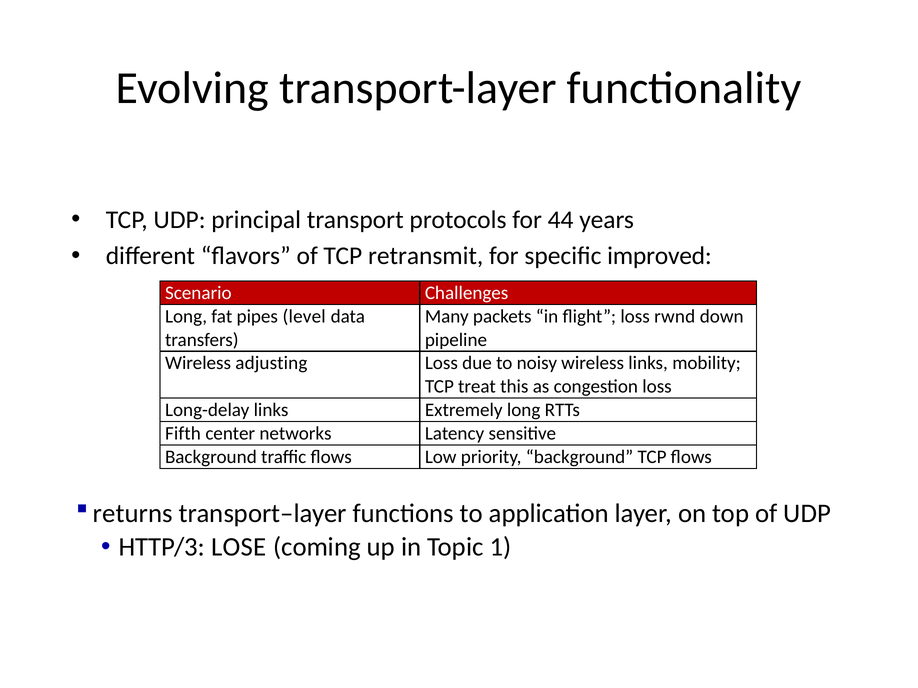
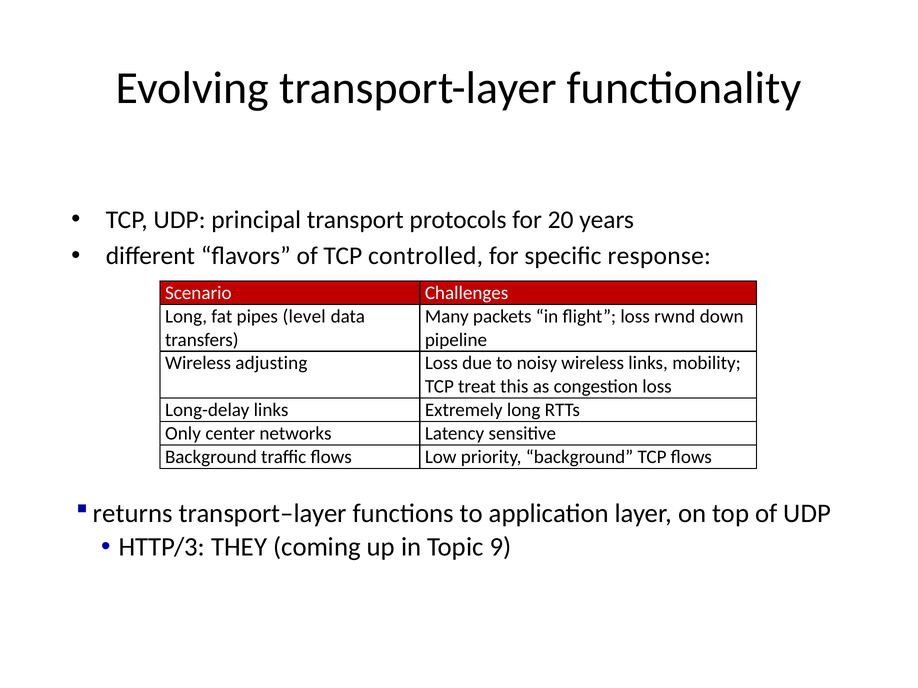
44: 44 -> 20
retransmit: retransmit -> controlled
improved: improved -> response
Fifth: Fifth -> Only
LOSE: LOSE -> THEY
1: 1 -> 9
